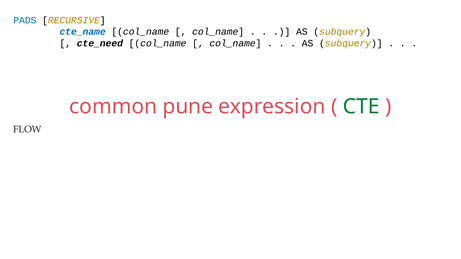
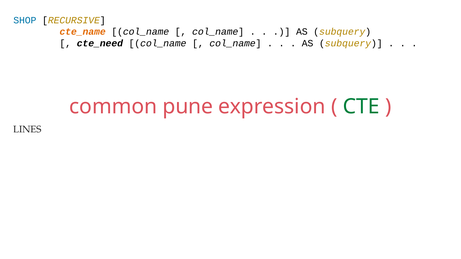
PADS: PADS -> SHOP
cte_name colour: blue -> orange
FLOW: FLOW -> LINES
